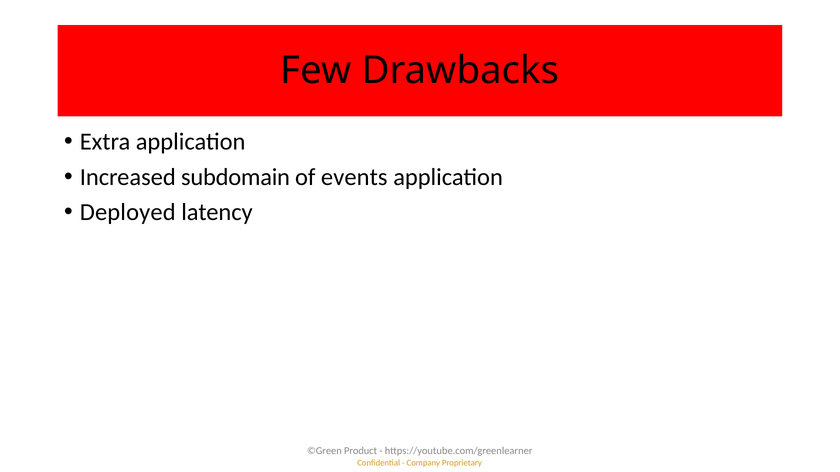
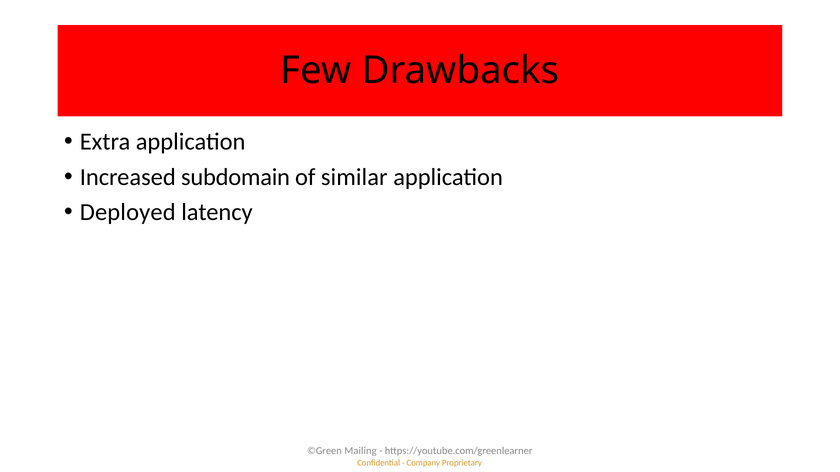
events: events -> similar
Product: Product -> Mailing
